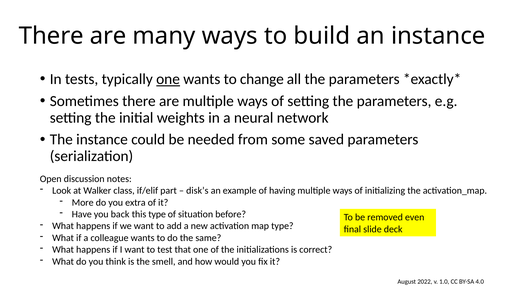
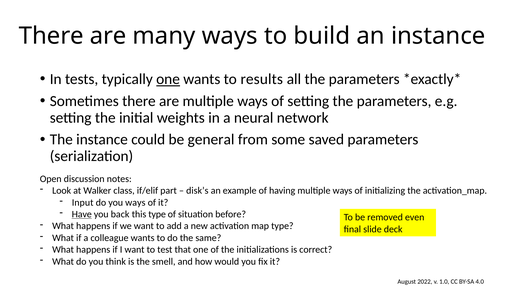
change: change -> results
needed: needed -> general
More: More -> Input
you extra: extra -> ways
Have underline: none -> present
